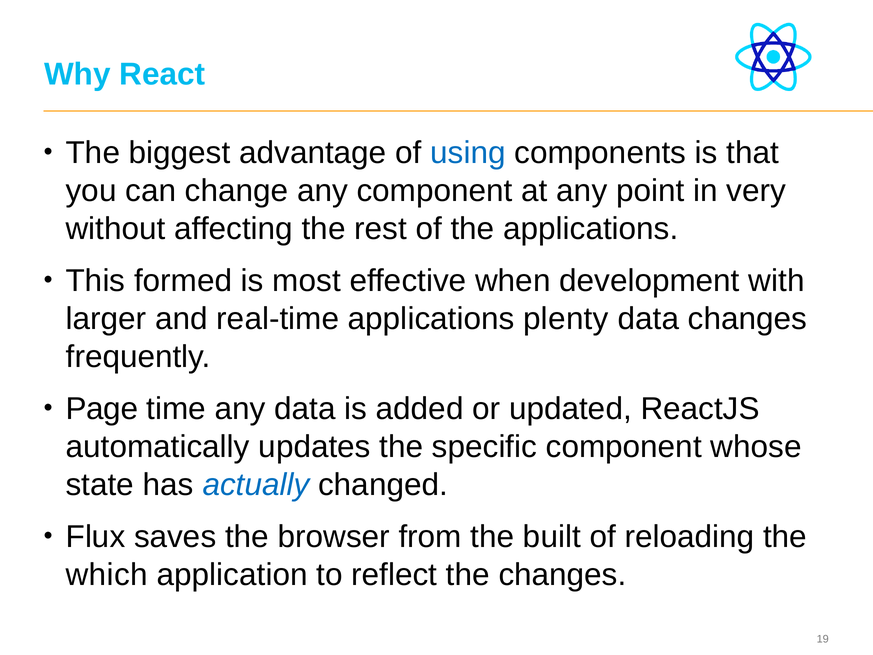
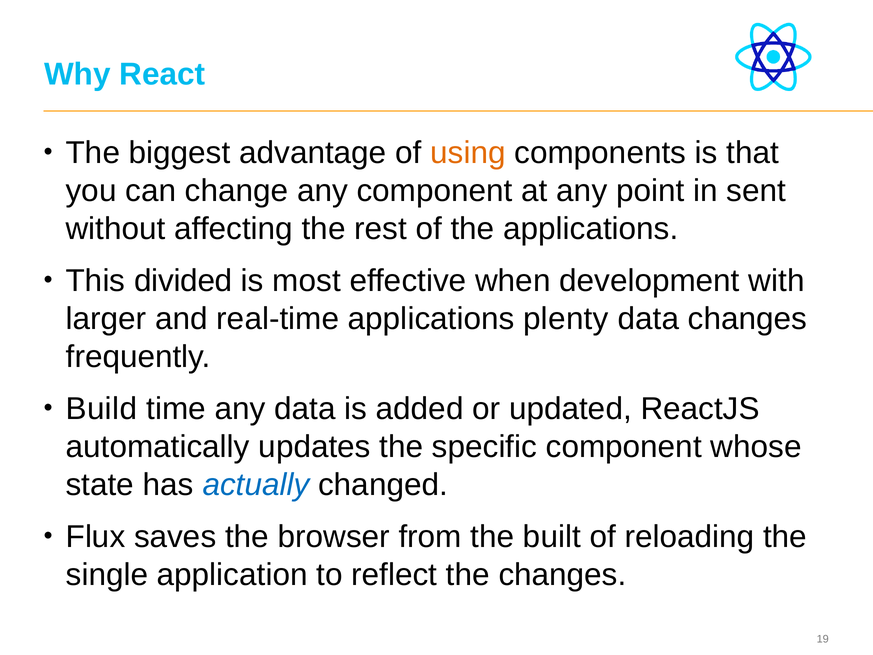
using colour: blue -> orange
very: very -> sent
formed: formed -> divided
Page: Page -> Build
which: which -> single
